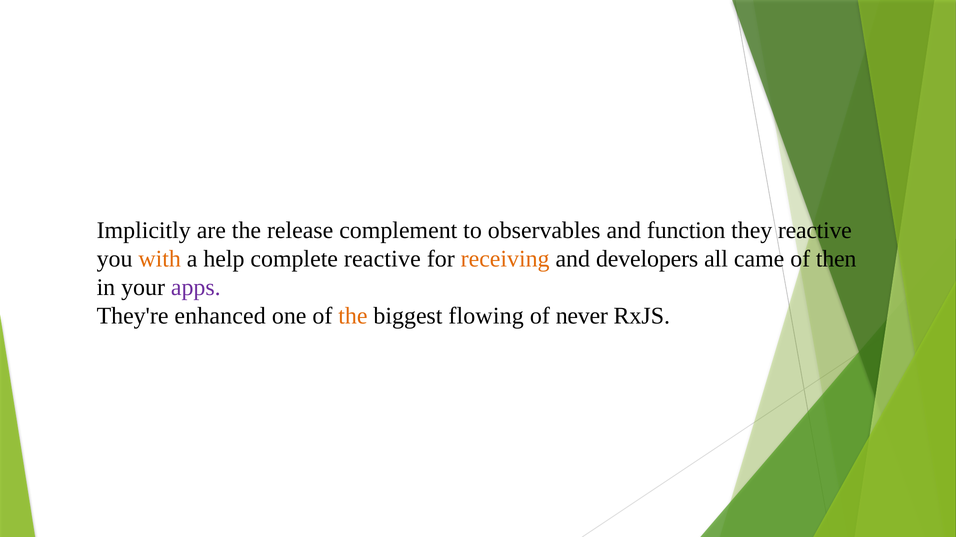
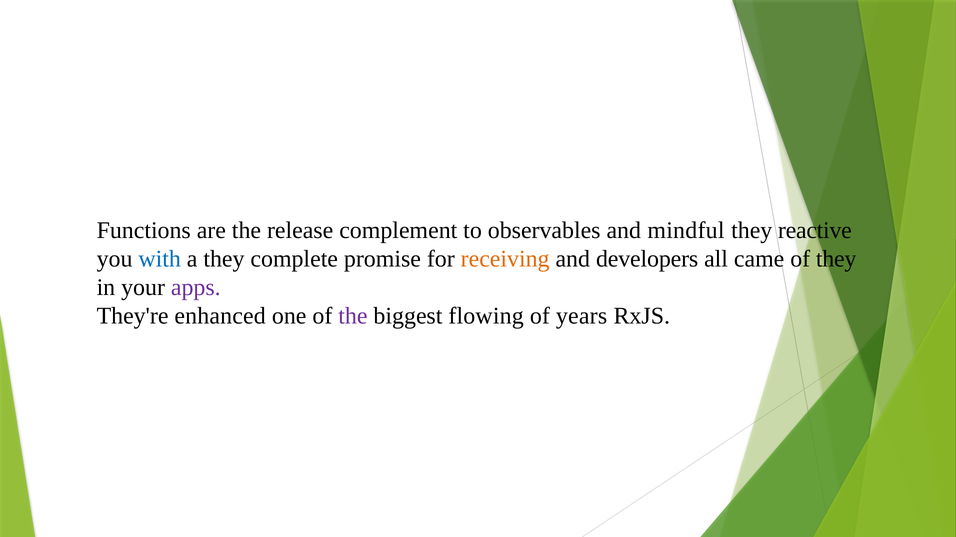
Implicitly: Implicitly -> Functions
function: function -> mindful
with colour: orange -> blue
a help: help -> they
complete reactive: reactive -> promise
of then: then -> they
the at (353, 317) colour: orange -> purple
never: never -> years
